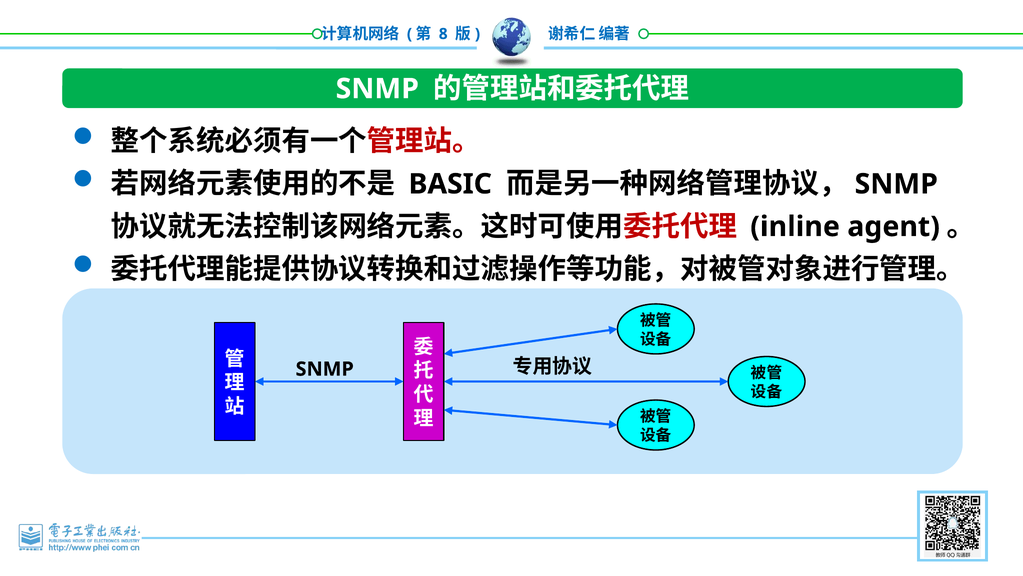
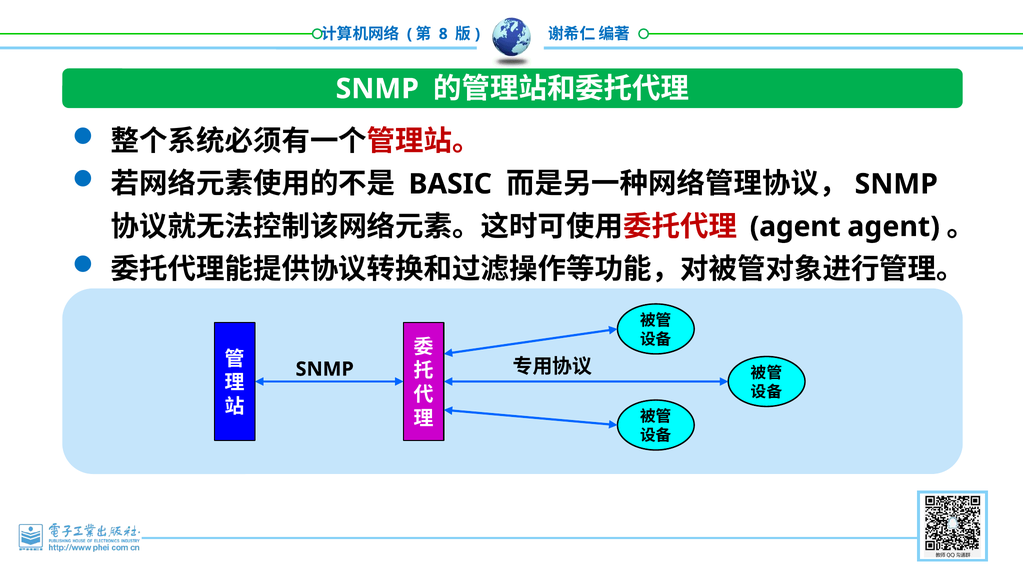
inline at (795, 227): inline -> agent
